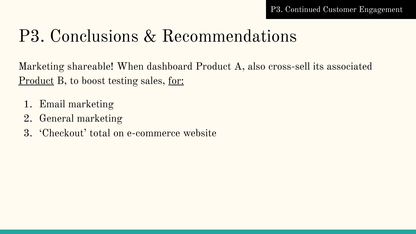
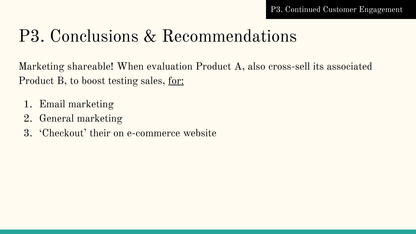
dashboard: dashboard -> evaluation
Product at (36, 81) underline: present -> none
total: total -> their
